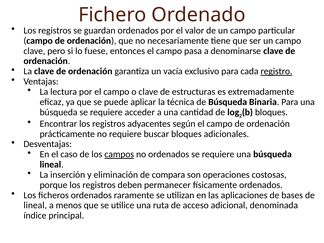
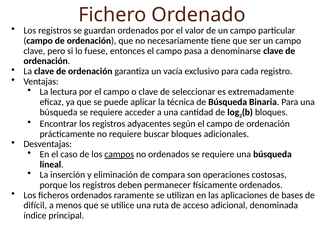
registro underline: present -> none
estructuras: estructuras -> seleccionar
lineal at (35, 205): lineal -> difícil
